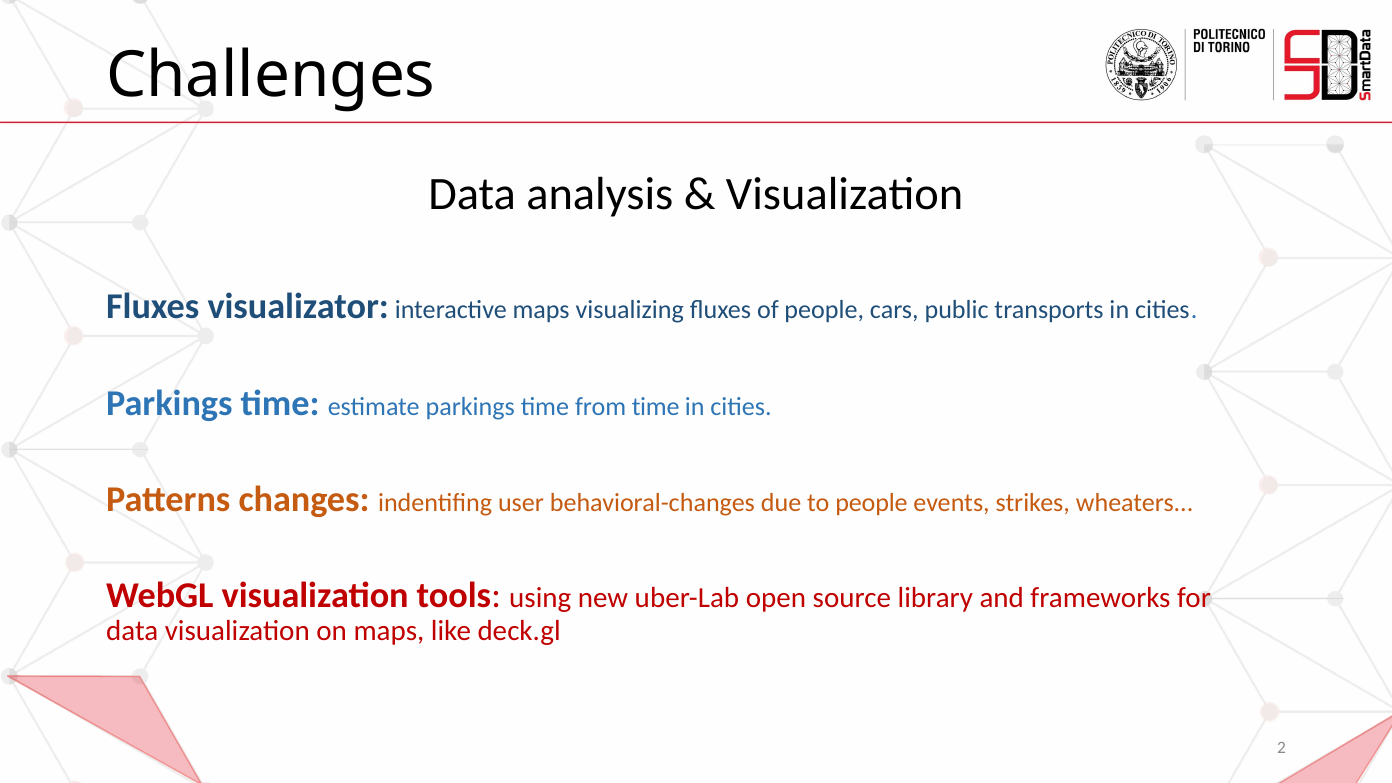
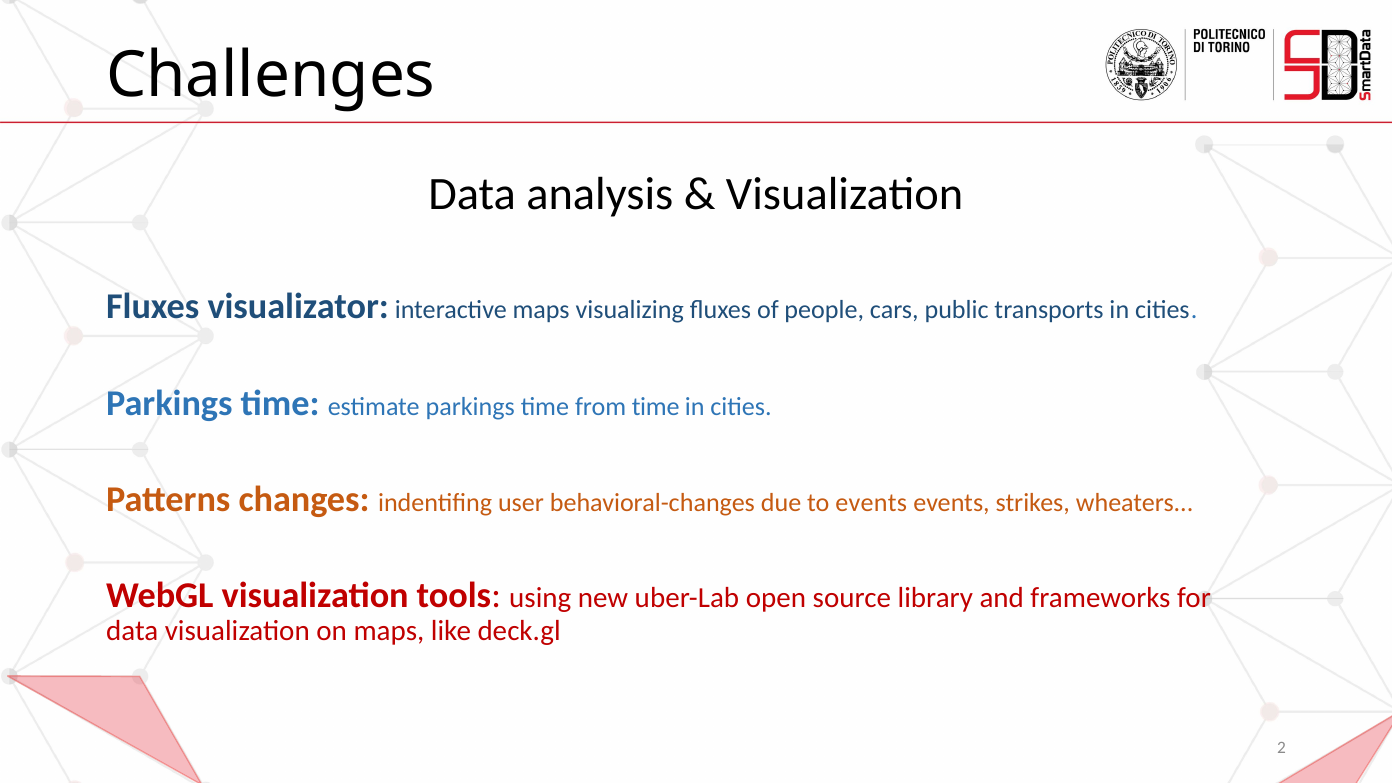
to people: people -> events
